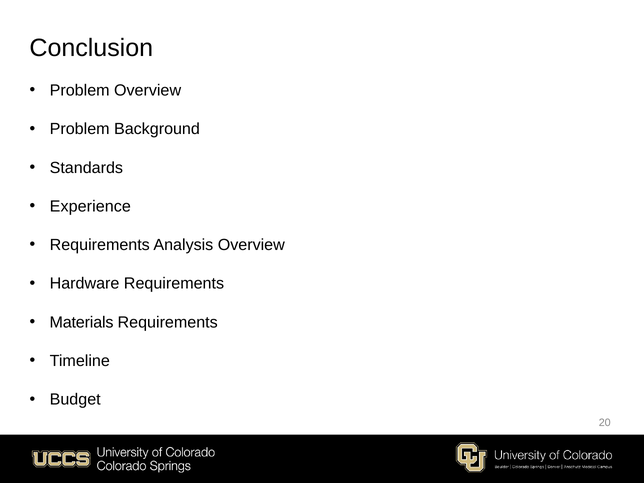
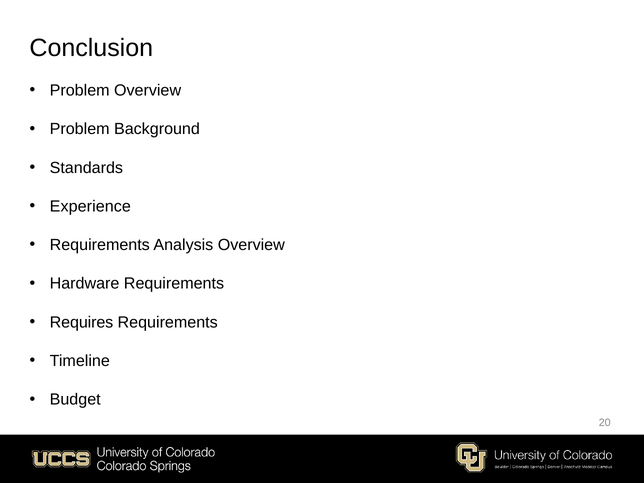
Materials: Materials -> Requires
